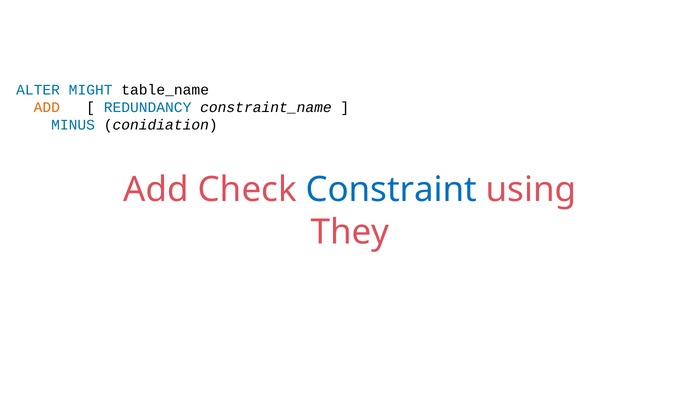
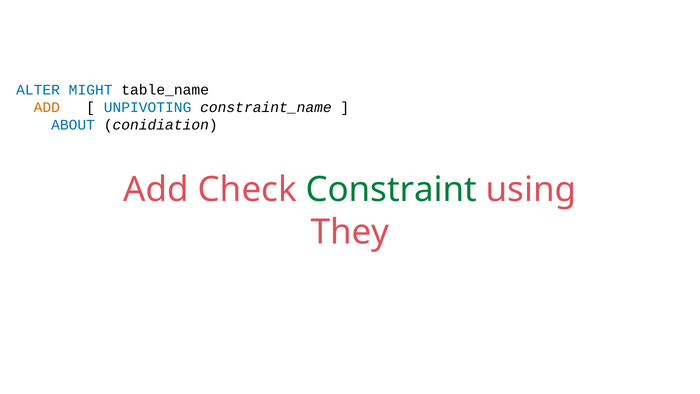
REDUNDANCY: REDUNDANCY -> UNPIVOTING
MINUS: MINUS -> ABOUT
Constraint colour: blue -> green
